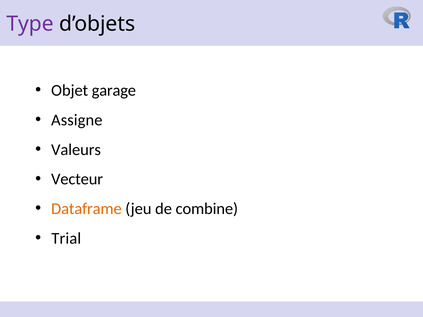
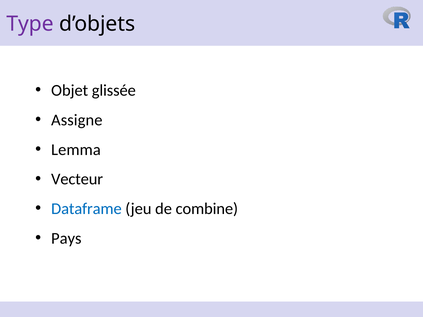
garage: garage -> glissée
Valeurs: Valeurs -> Lemma
Dataframe colour: orange -> blue
Trial: Trial -> Pays
